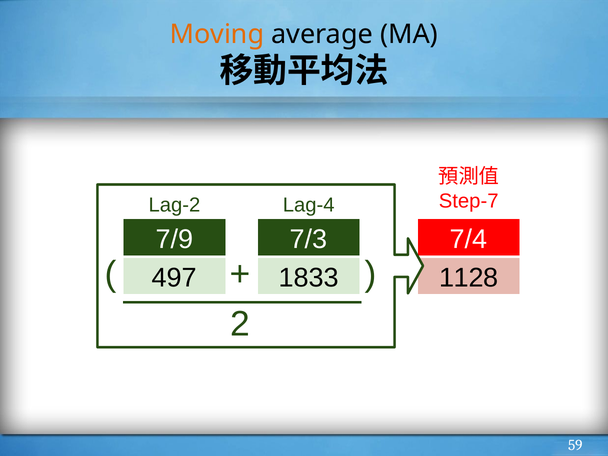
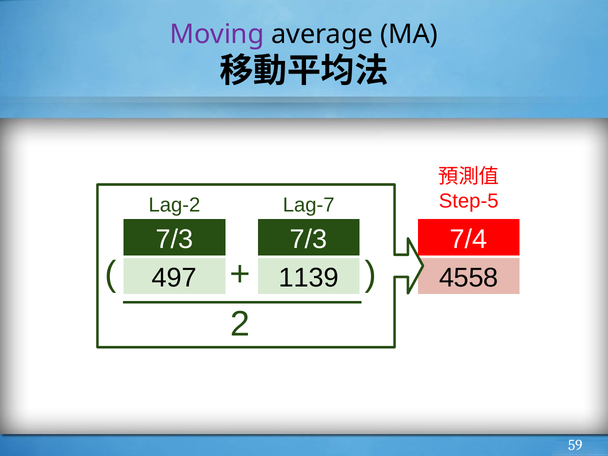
Moving colour: orange -> purple
Step-7: Step-7 -> Step-5
Lag-4: Lag-4 -> Lag-7
7/9 at (174, 239): 7/9 -> 7/3
1833: 1833 -> 1139
1128: 1128 -> 4558
